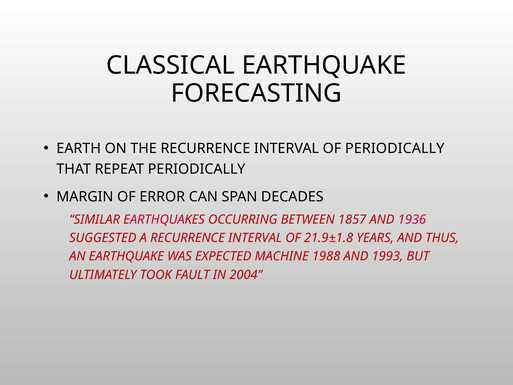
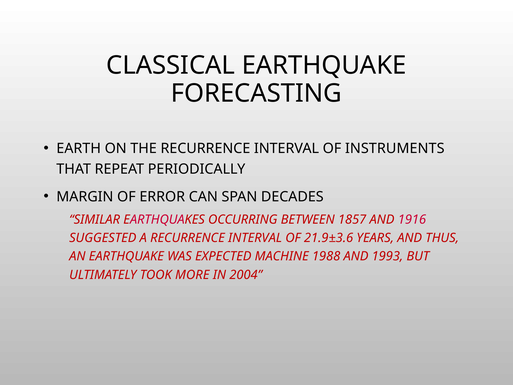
OF PERIODICALLY: PERIODICALLY -> INSTRUMENTS
1936: 1936 -> 1916
21.9±1.8: 21.9±1.8 -> 21.9±3.6
FAULT: FAULT -> MORE
